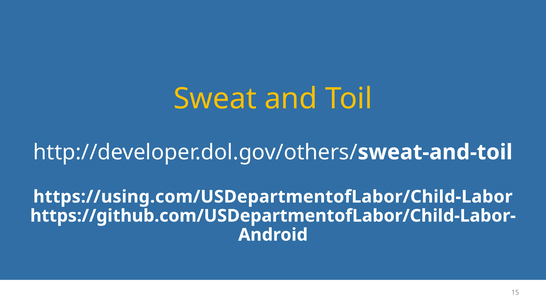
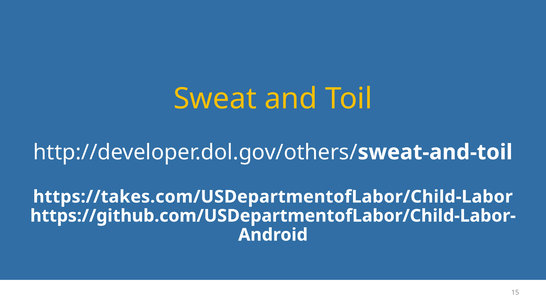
https://using.com/USDepartmentofLabor/Child-Labor: https://using.com/USDepartmentofLabor/Child-Labor -> https://takes.com/USDepartmentofLabor/Child-Labor
